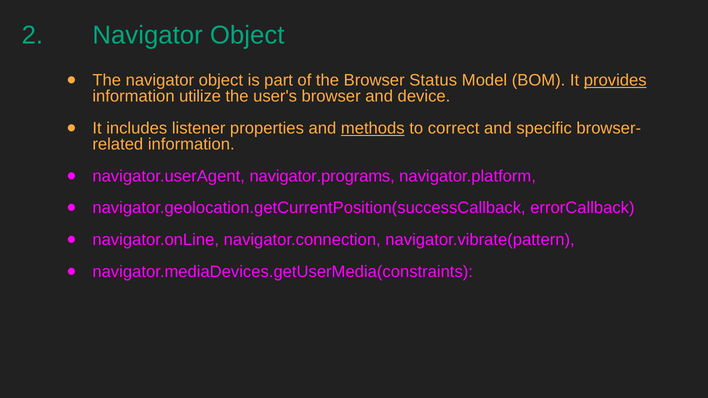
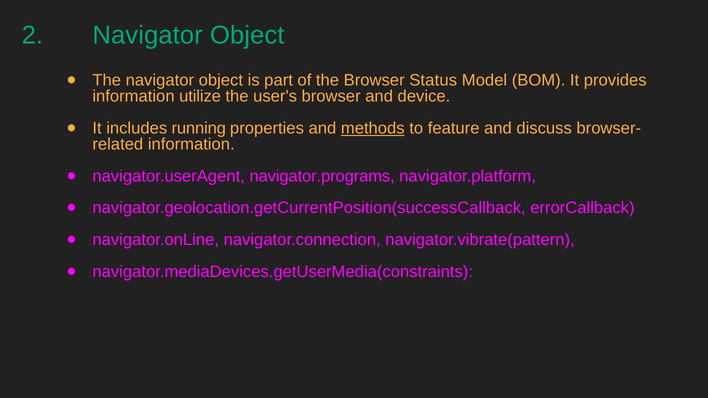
provides underline: present -> none
listener: listener -> running
correct: correct -> feature
specific: specific -> discuss
